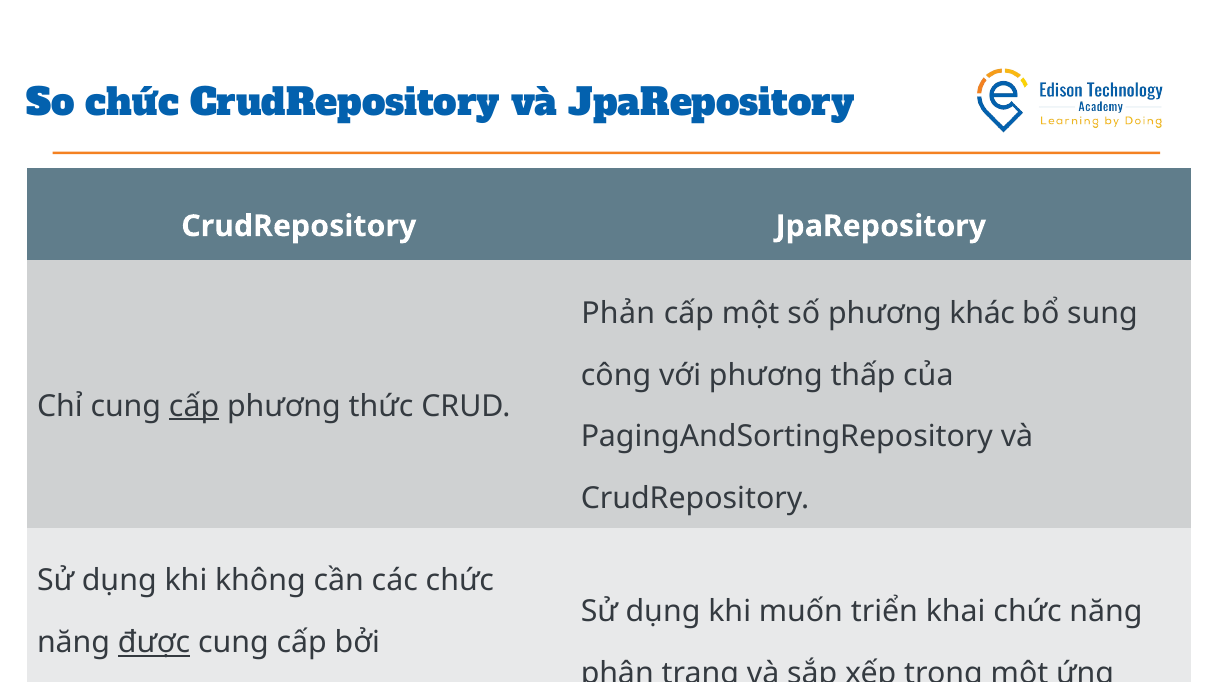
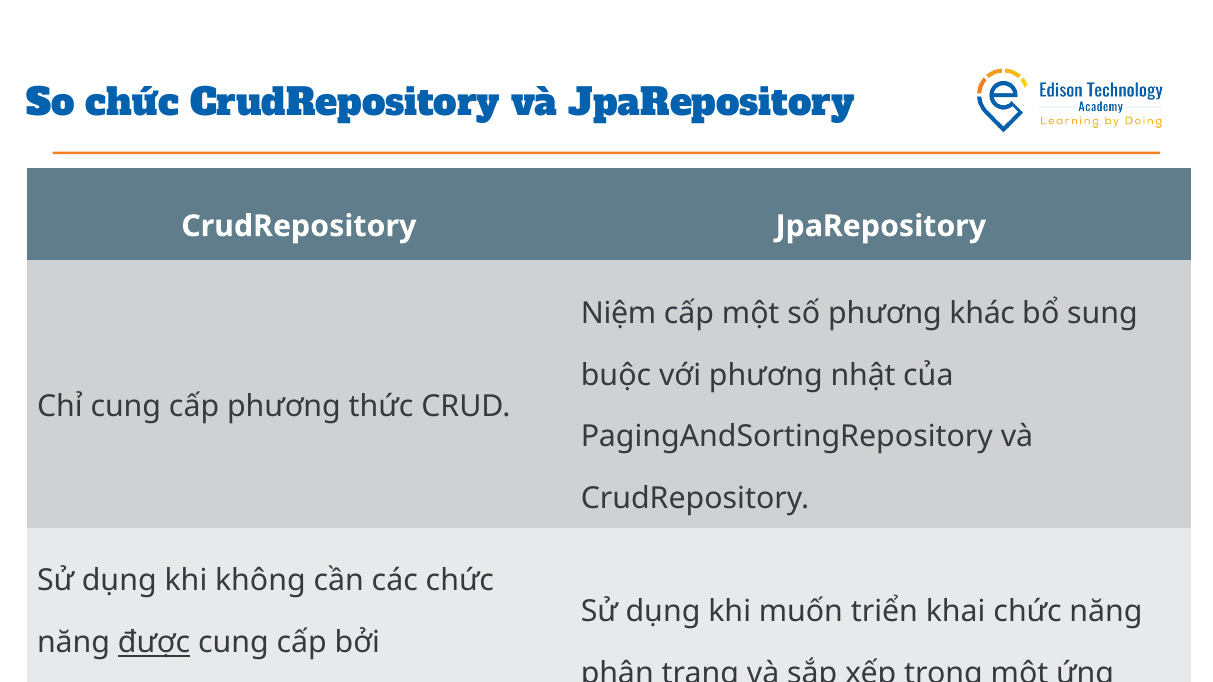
Phản: Phản -> Niệm
công: công -> buộc
thấp: thấp -> nhật
cấp at (194, 406) underline: present -> none
